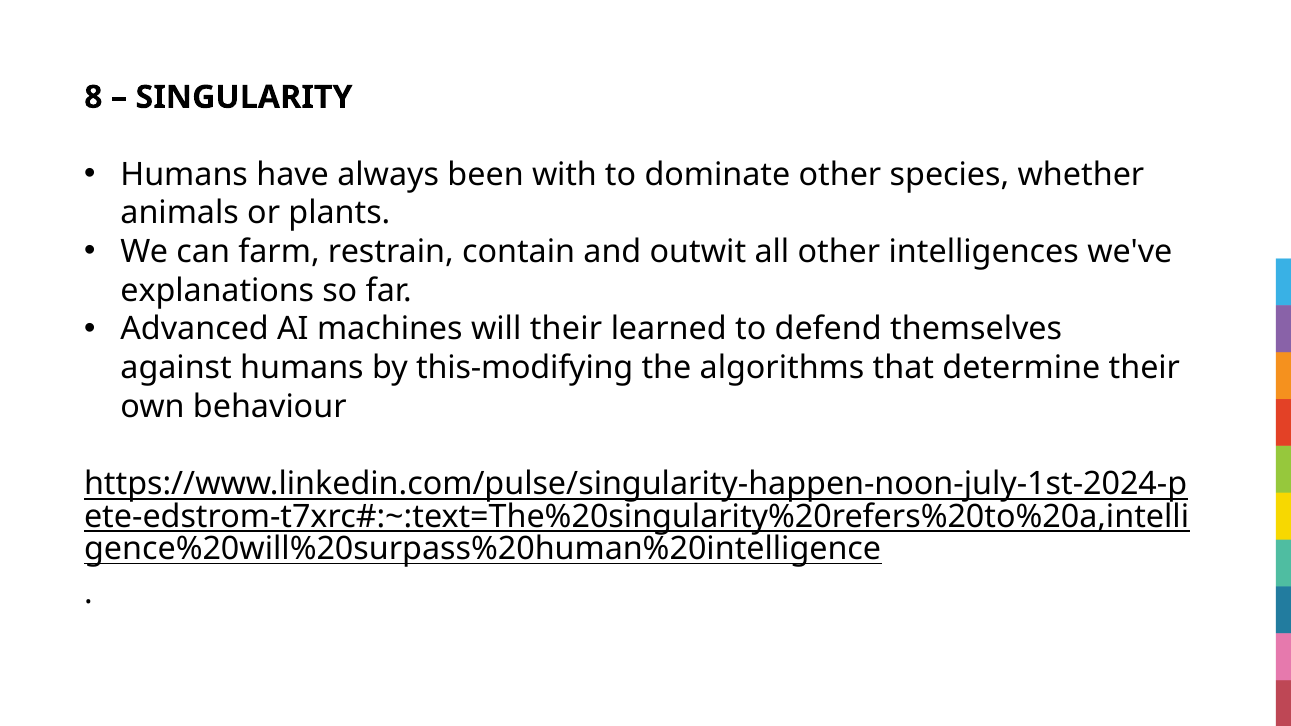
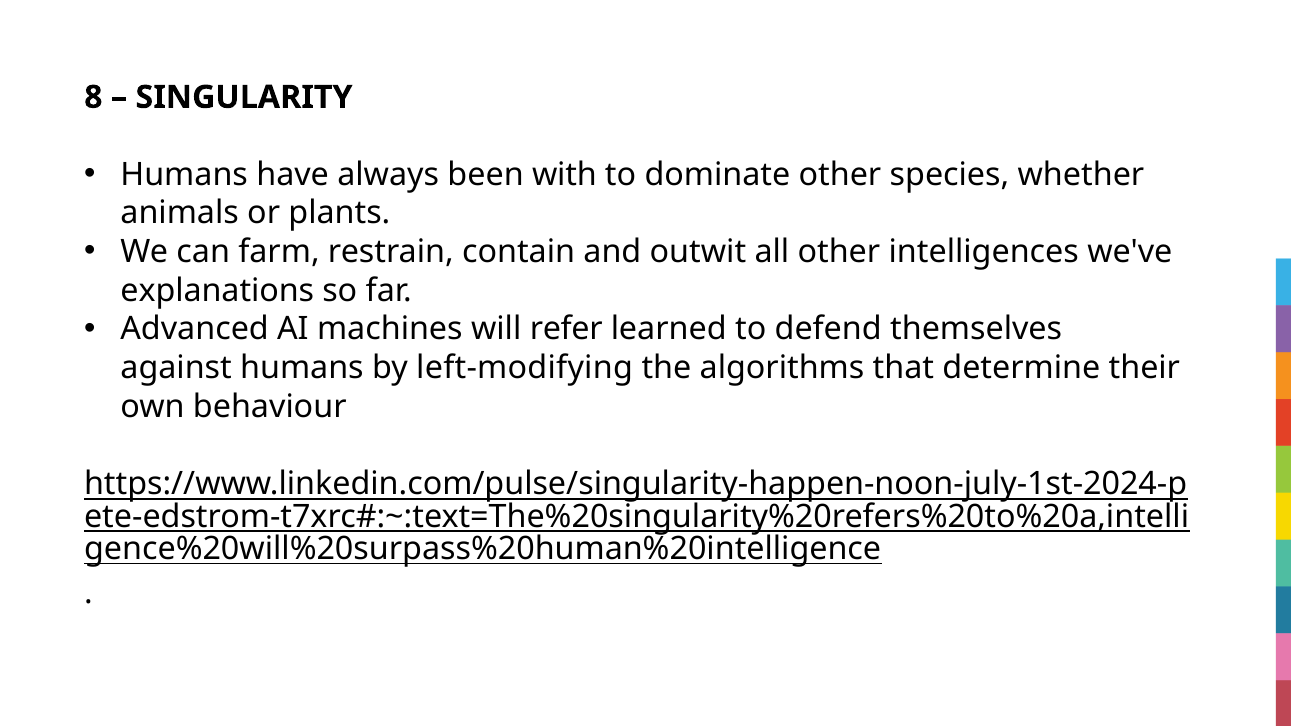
will their: their -> refer
this-modifying: this-modifying -> left-modifying
